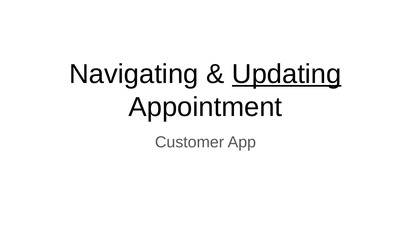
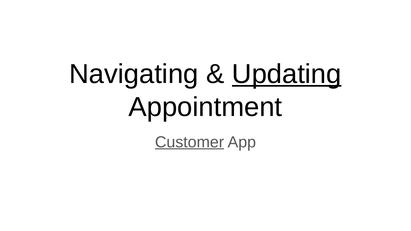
Customer underline: none -> present
